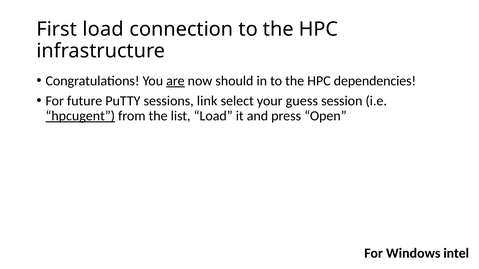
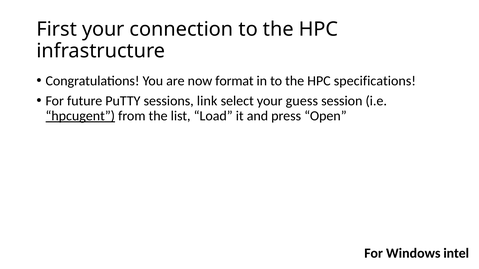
First load: load -> your
are underline: present -> none
should: should -> format
dependencies: dependencies -> specifications
